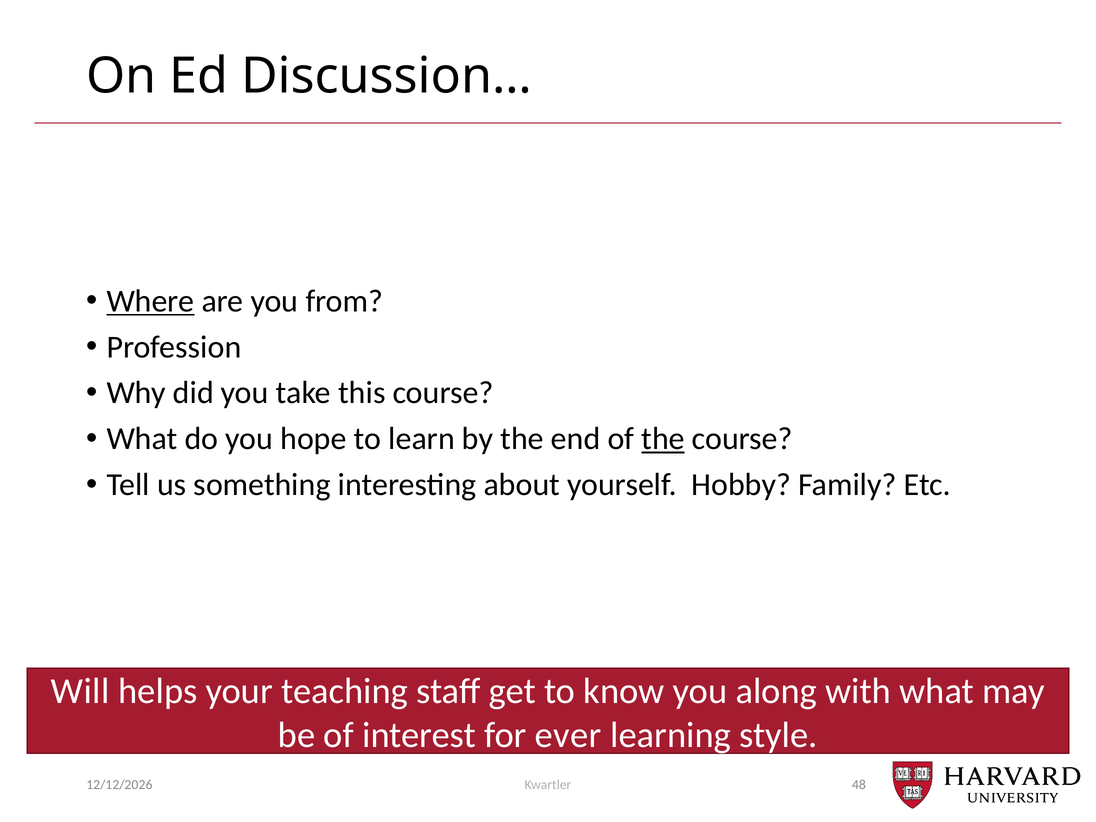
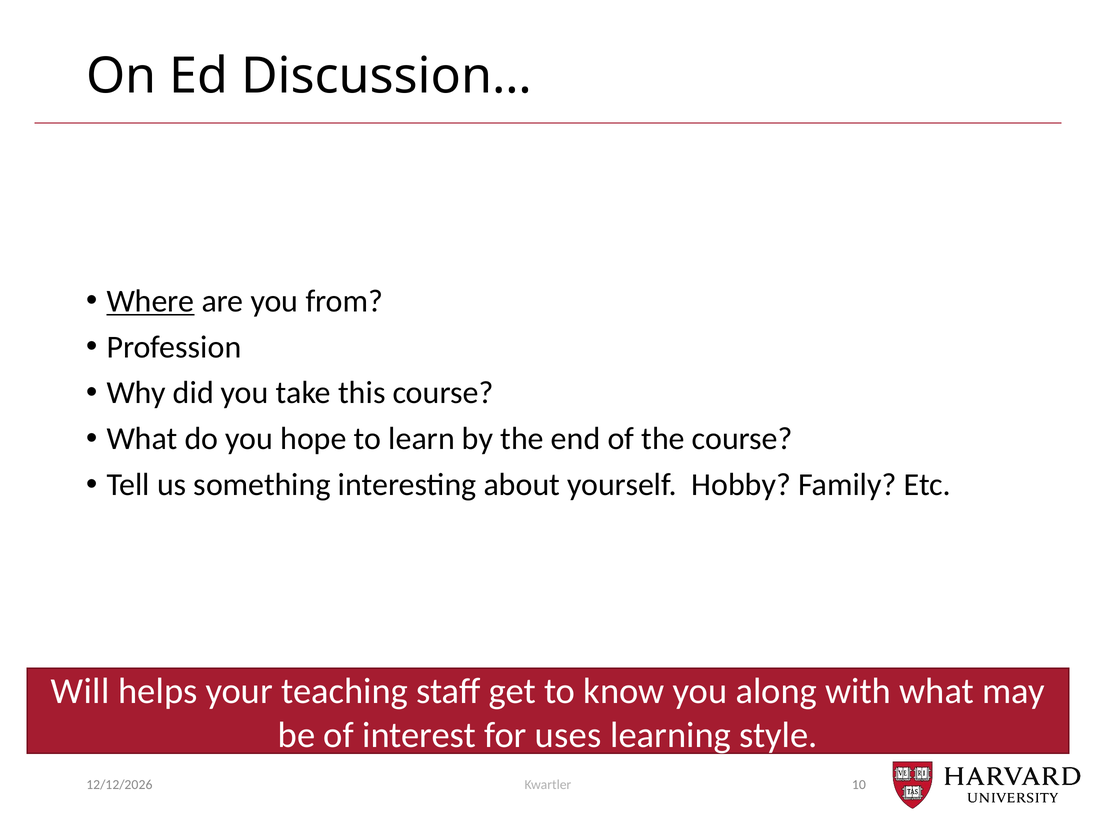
the at (663, 439) underline: present -> none
ever: ever -> uses
48: 48 -> 10
